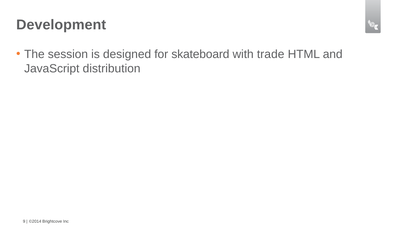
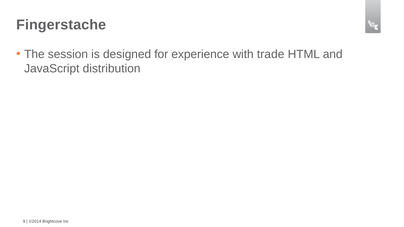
Development: Development -> Fingerstache
skateboard: skateboard -> experience
